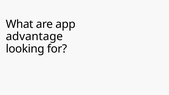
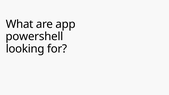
advantage: advantage -> powershell
